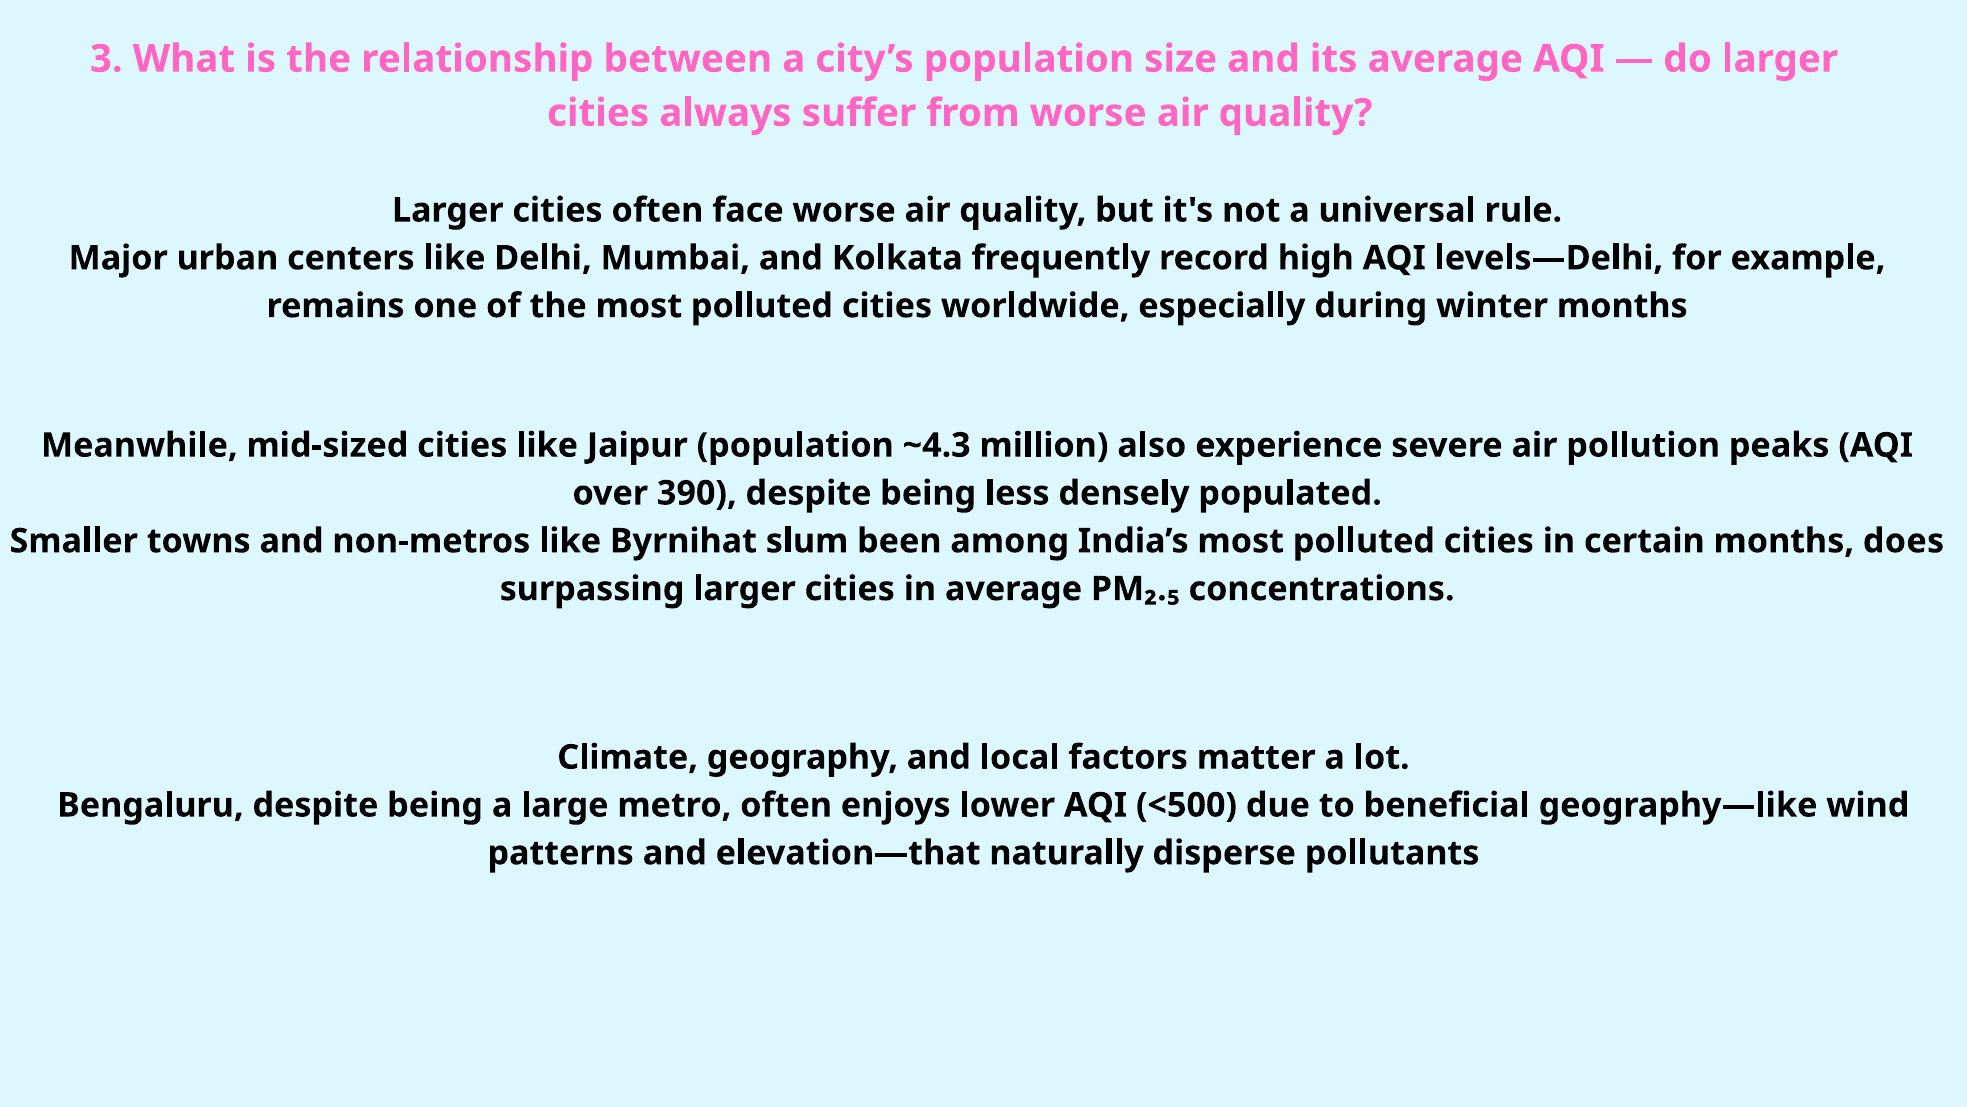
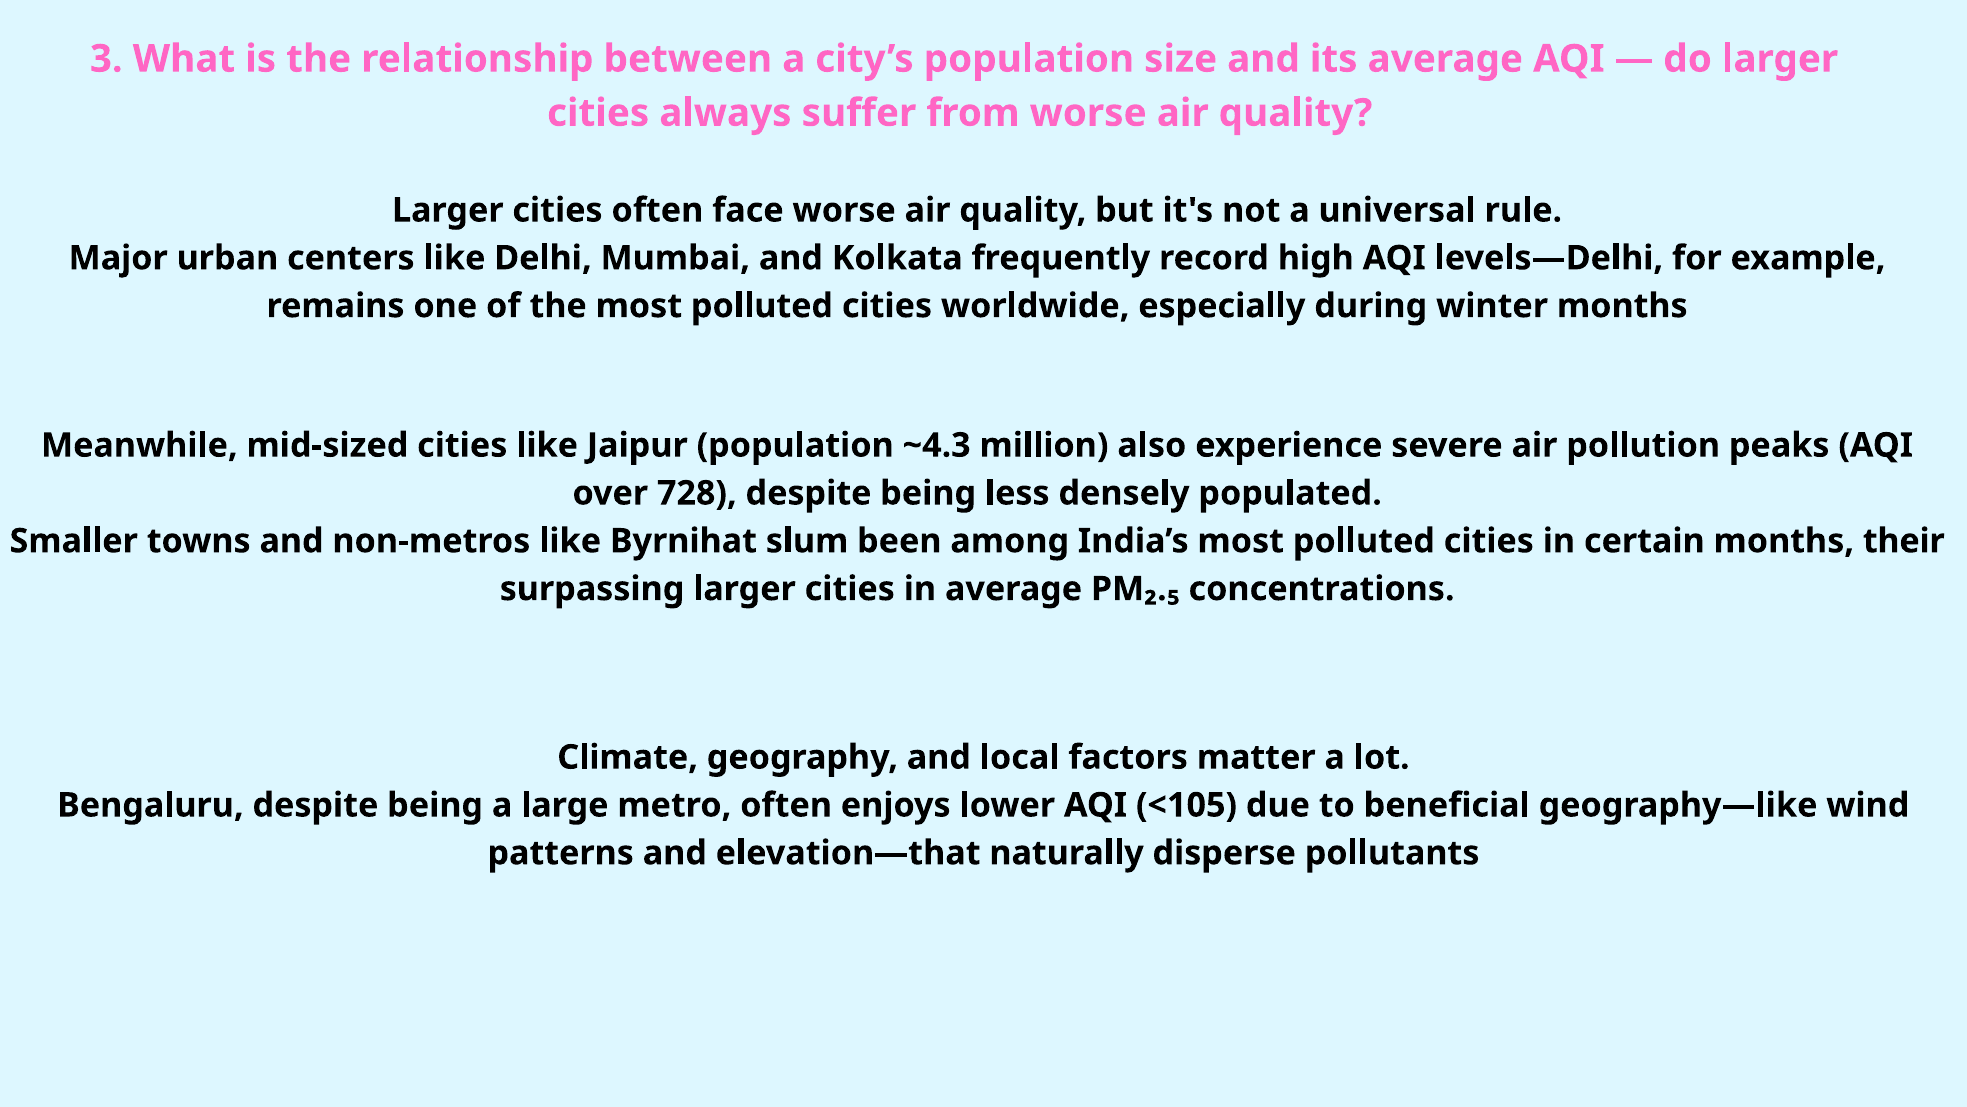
390: 390 -> 728
does: does -> their
<500: <500 -> <105
